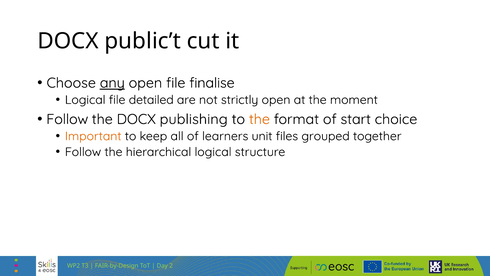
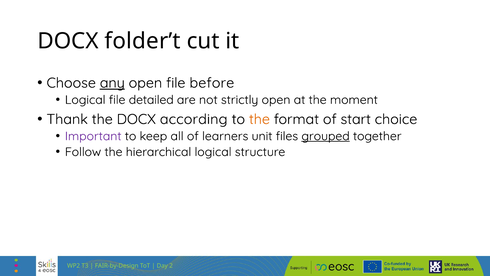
public’t: public’t -> folder’t
finalise: finalise -> before
Follow at (67, 119): Follow -> Thank
publishing: publishing -> according
Important colour: orange -> purple
grouped underline: none -> present
